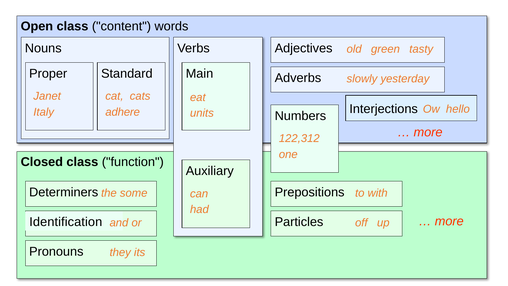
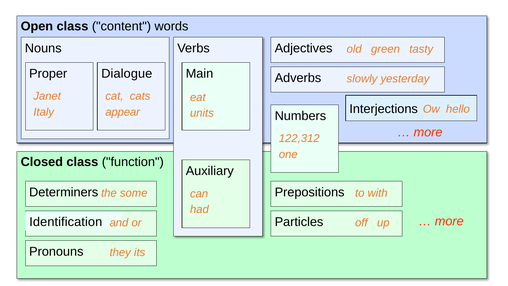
Standard: Standard -> Dialogue
adhere: adhere -> appear
